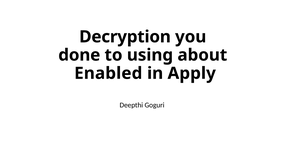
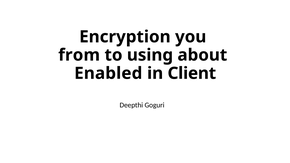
Decryption: Decryption -> Encryption
done: done -> from
Apply: Apply -> Client
